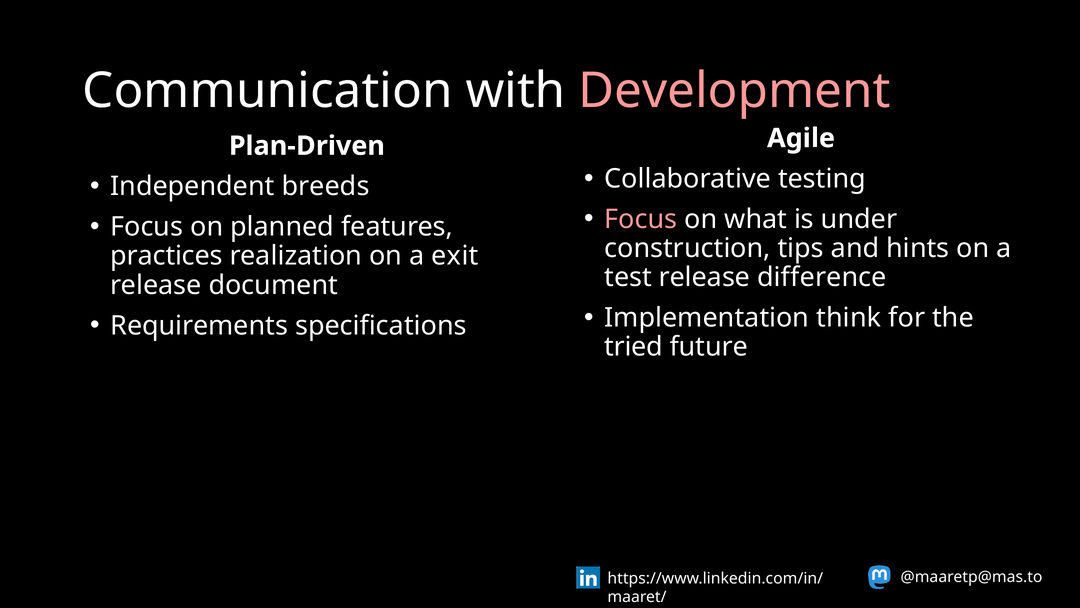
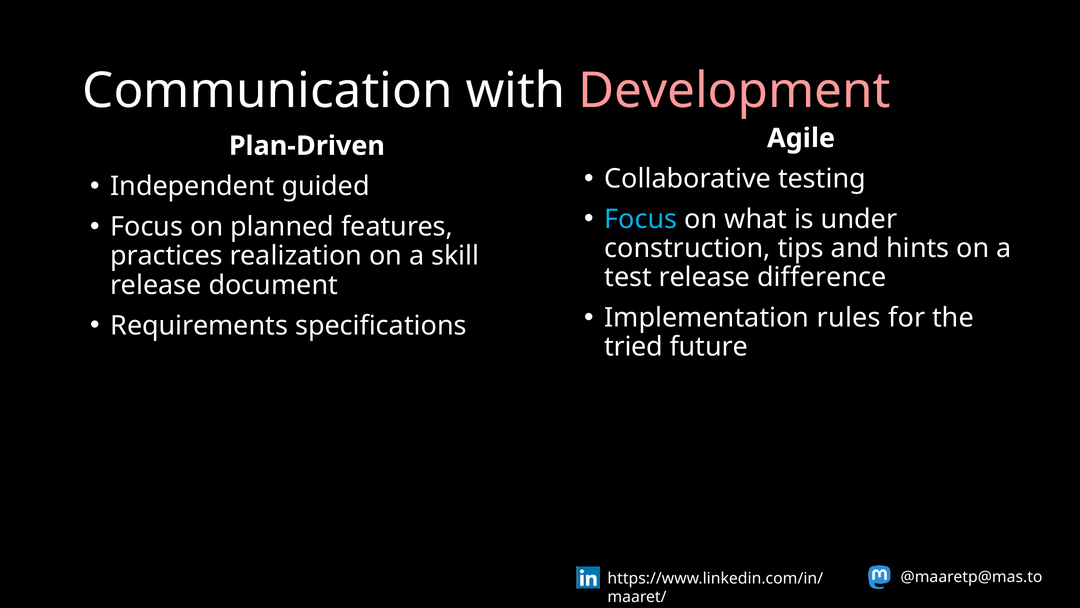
breeds: breeds -> guided
Focus at (641, 219) colour: pink -> light blue
exit: exit -> skill
think: think -> rules
